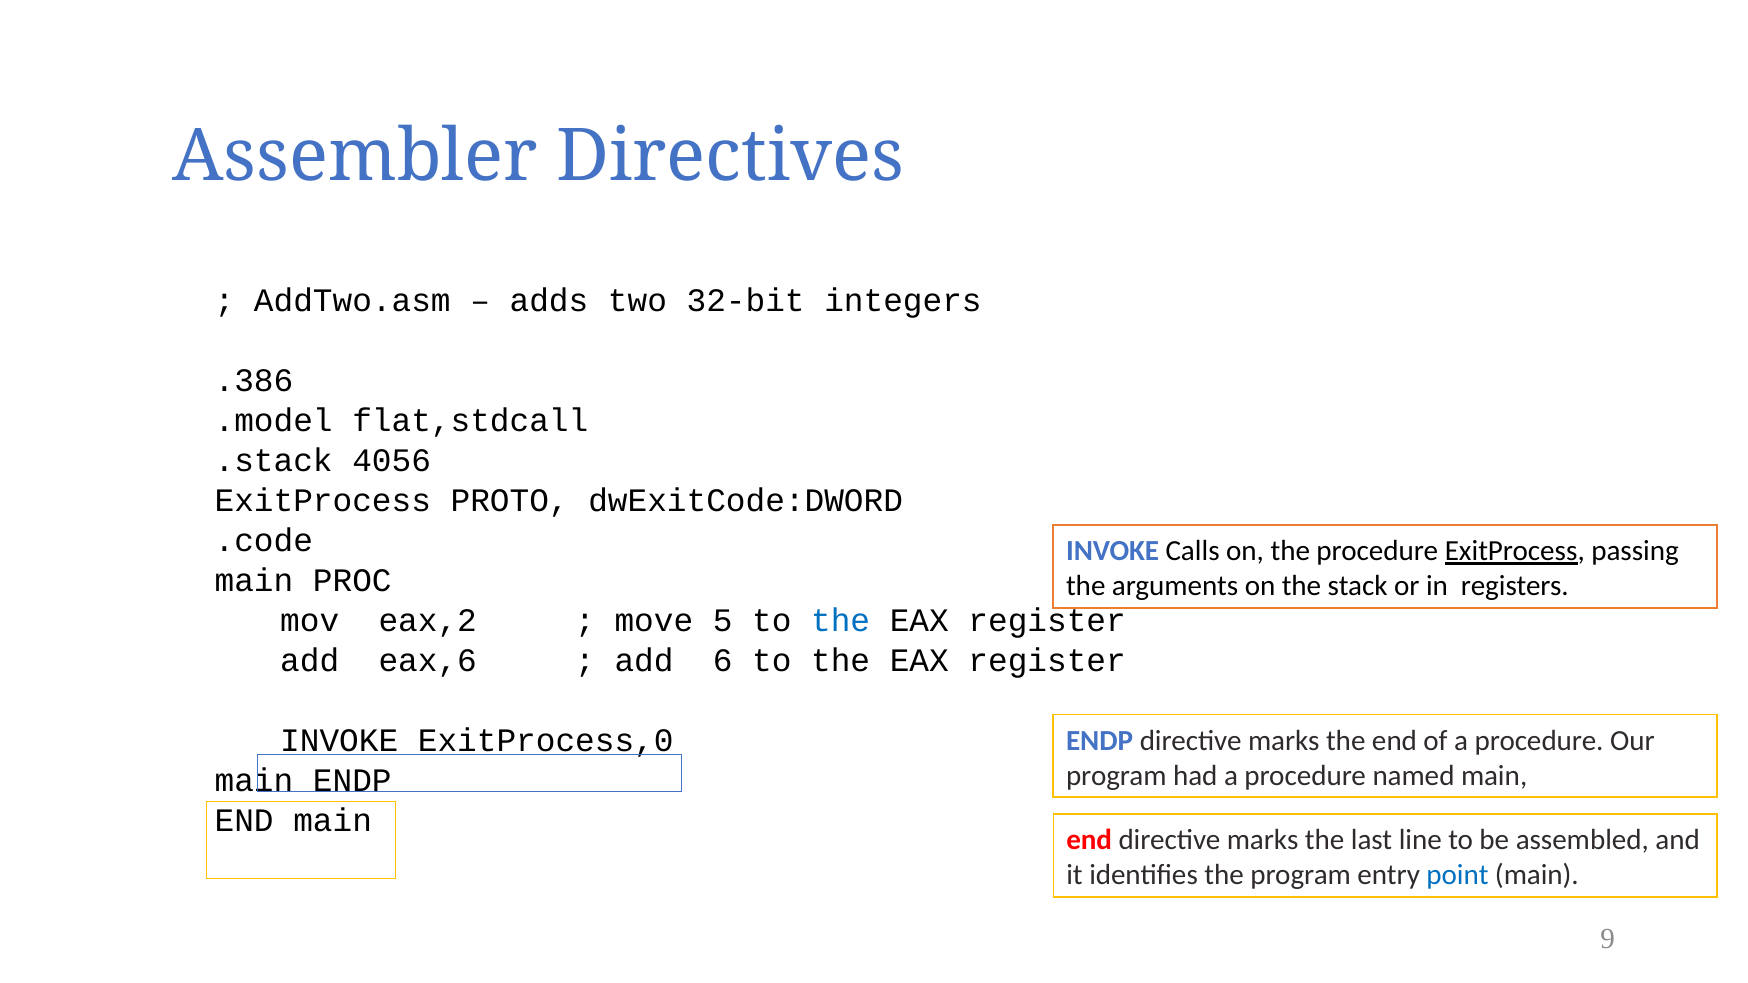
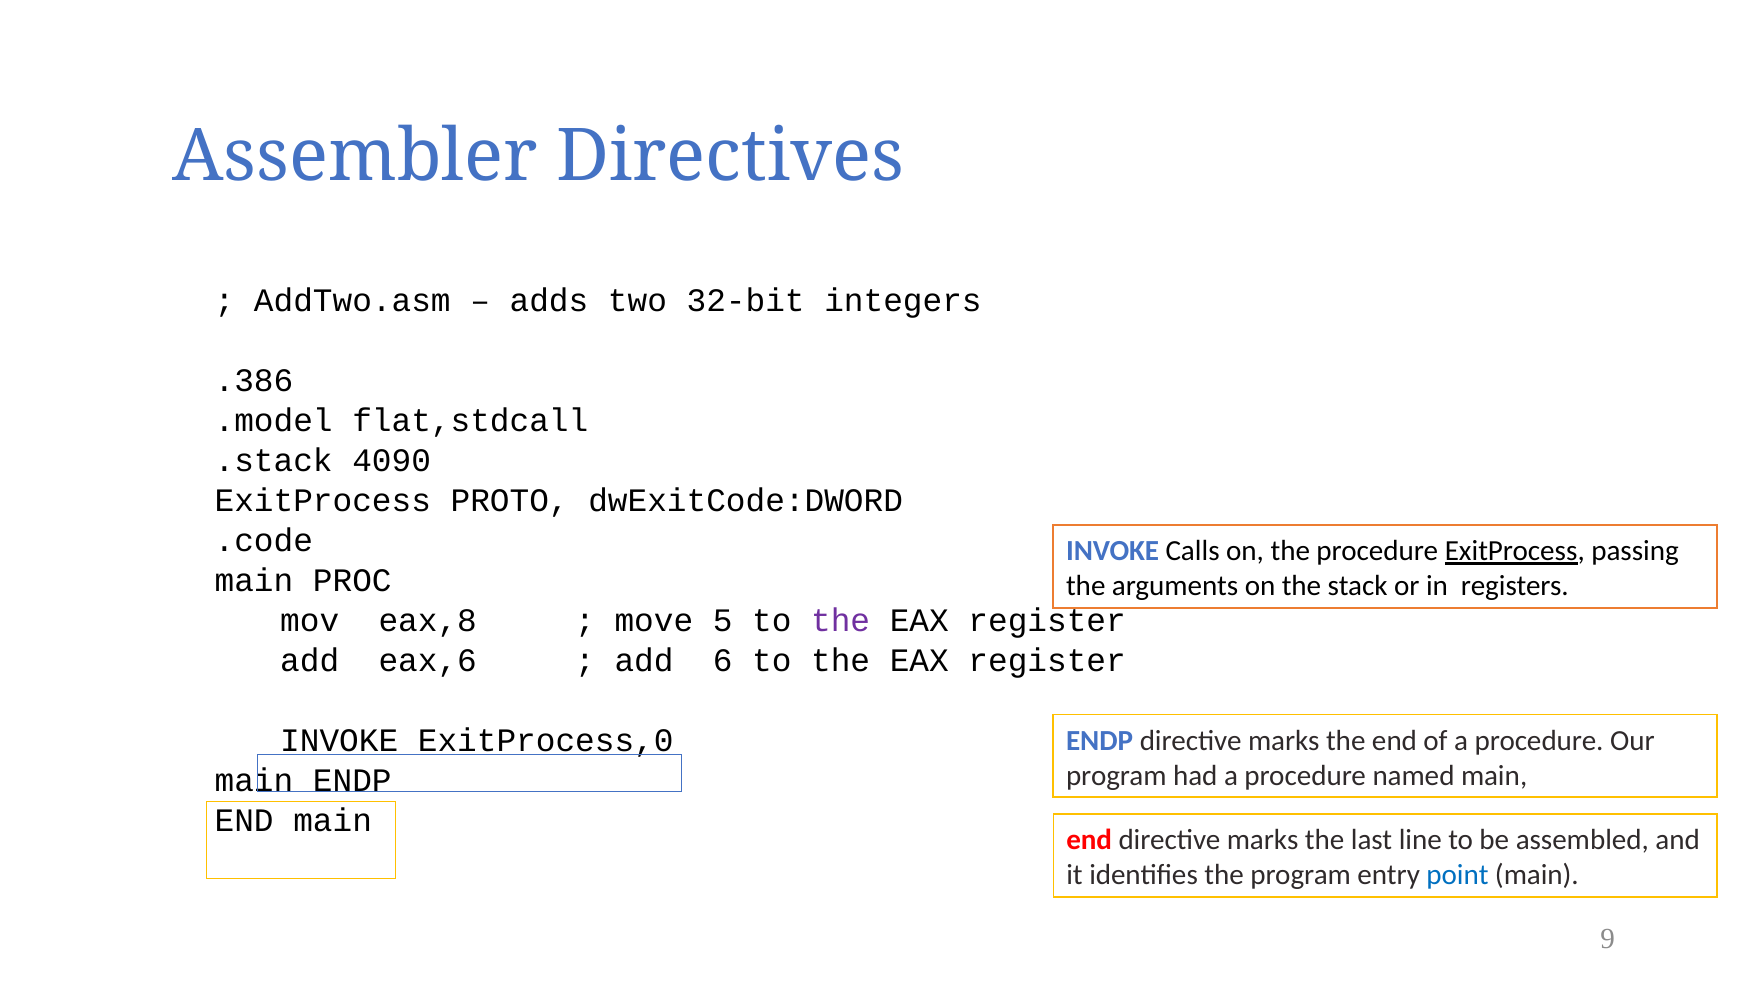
4056: 4056 -> 4090
eax,2: eax,2 -> eax,8
the at (841, 621) colour: blue -> purple
